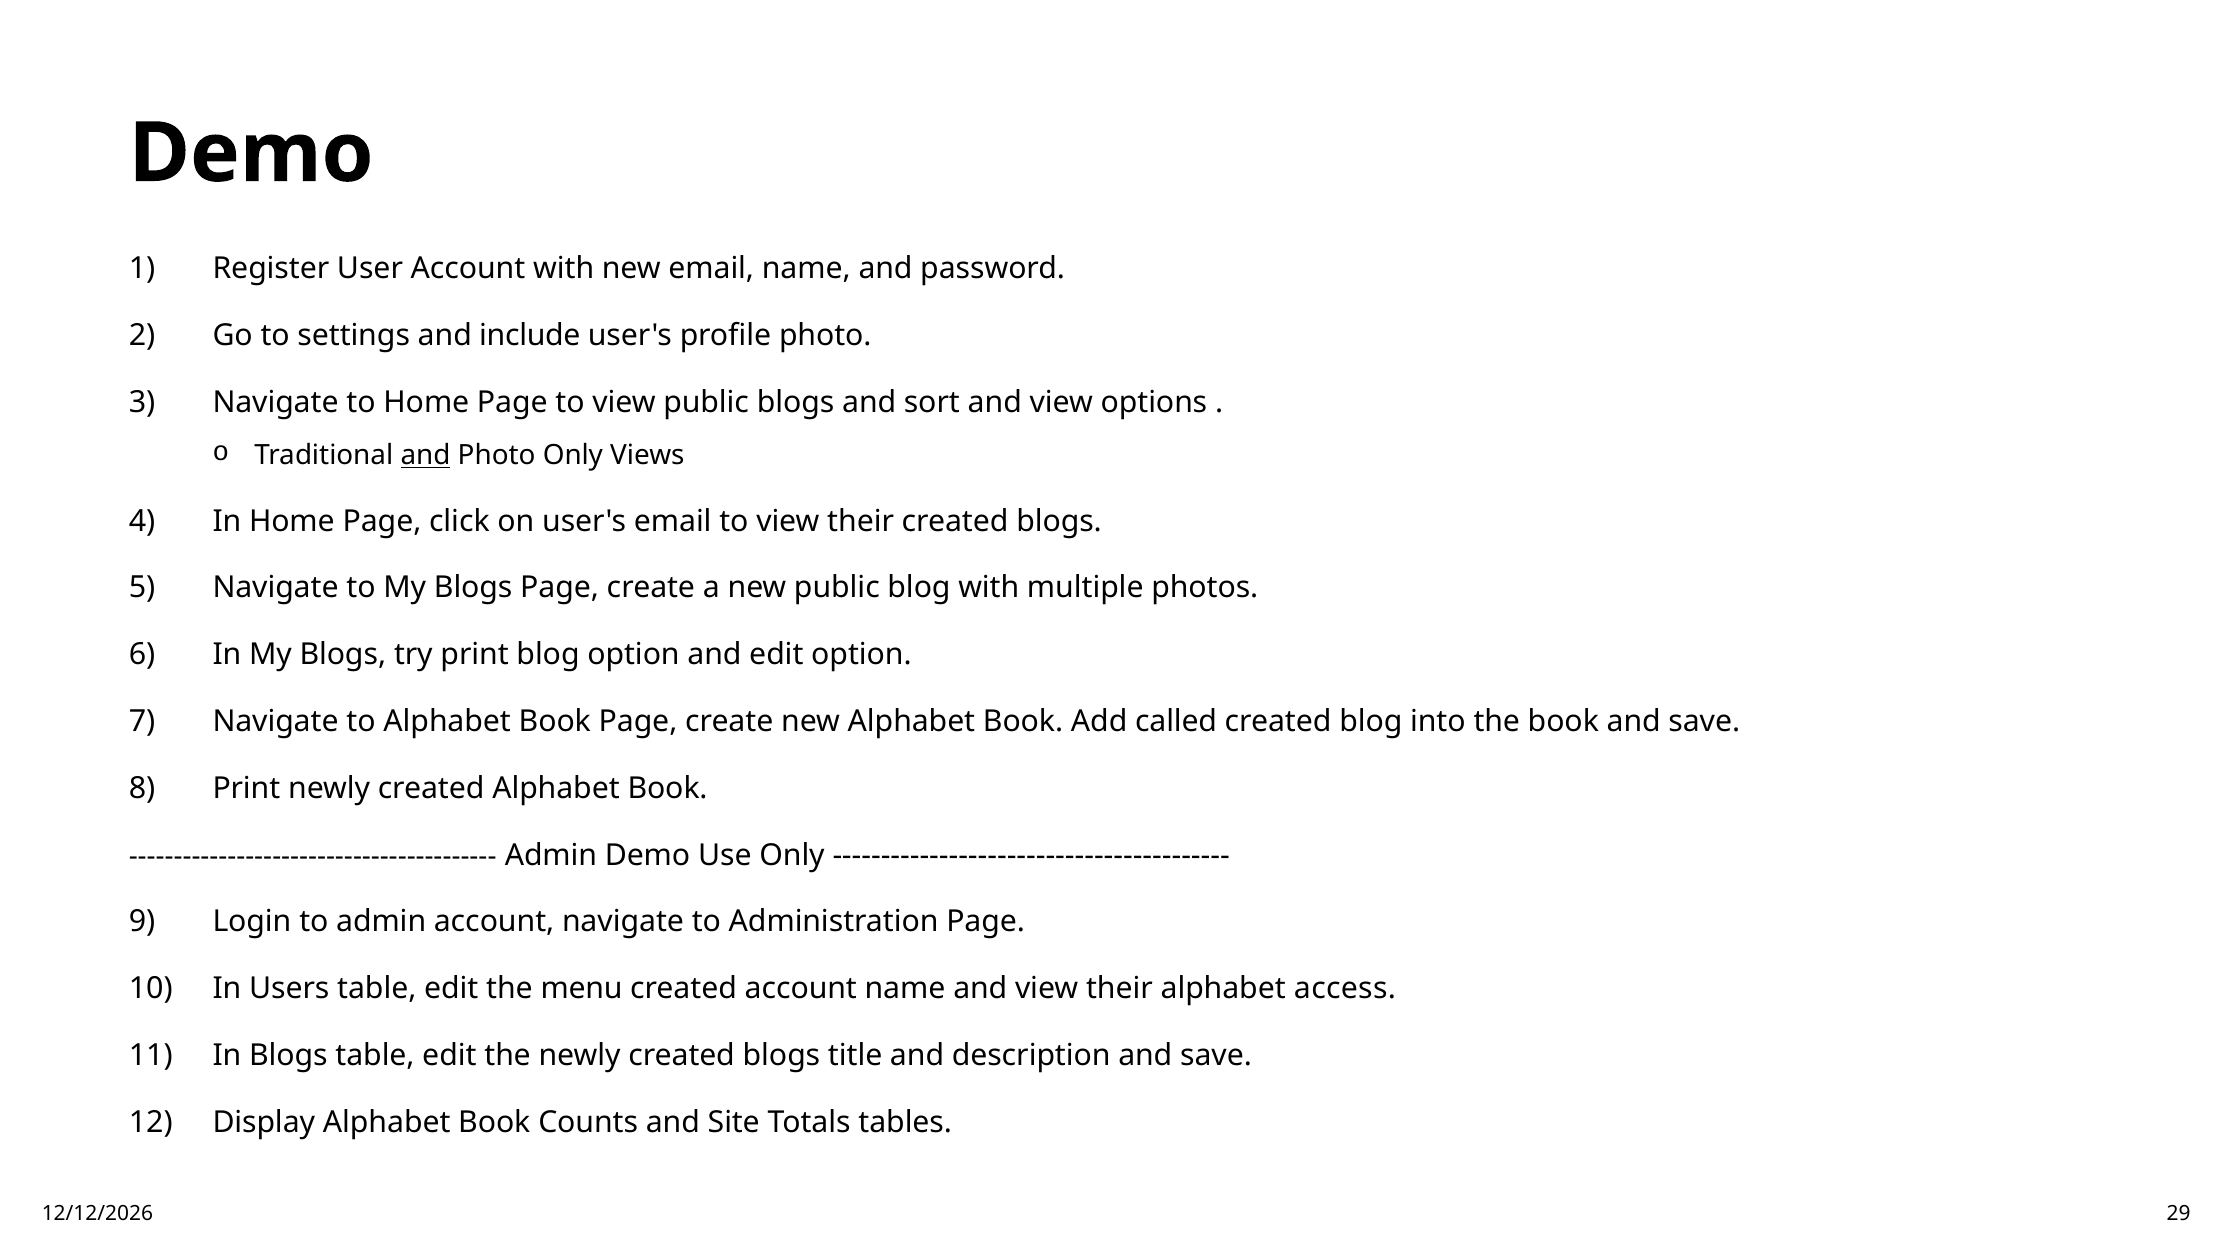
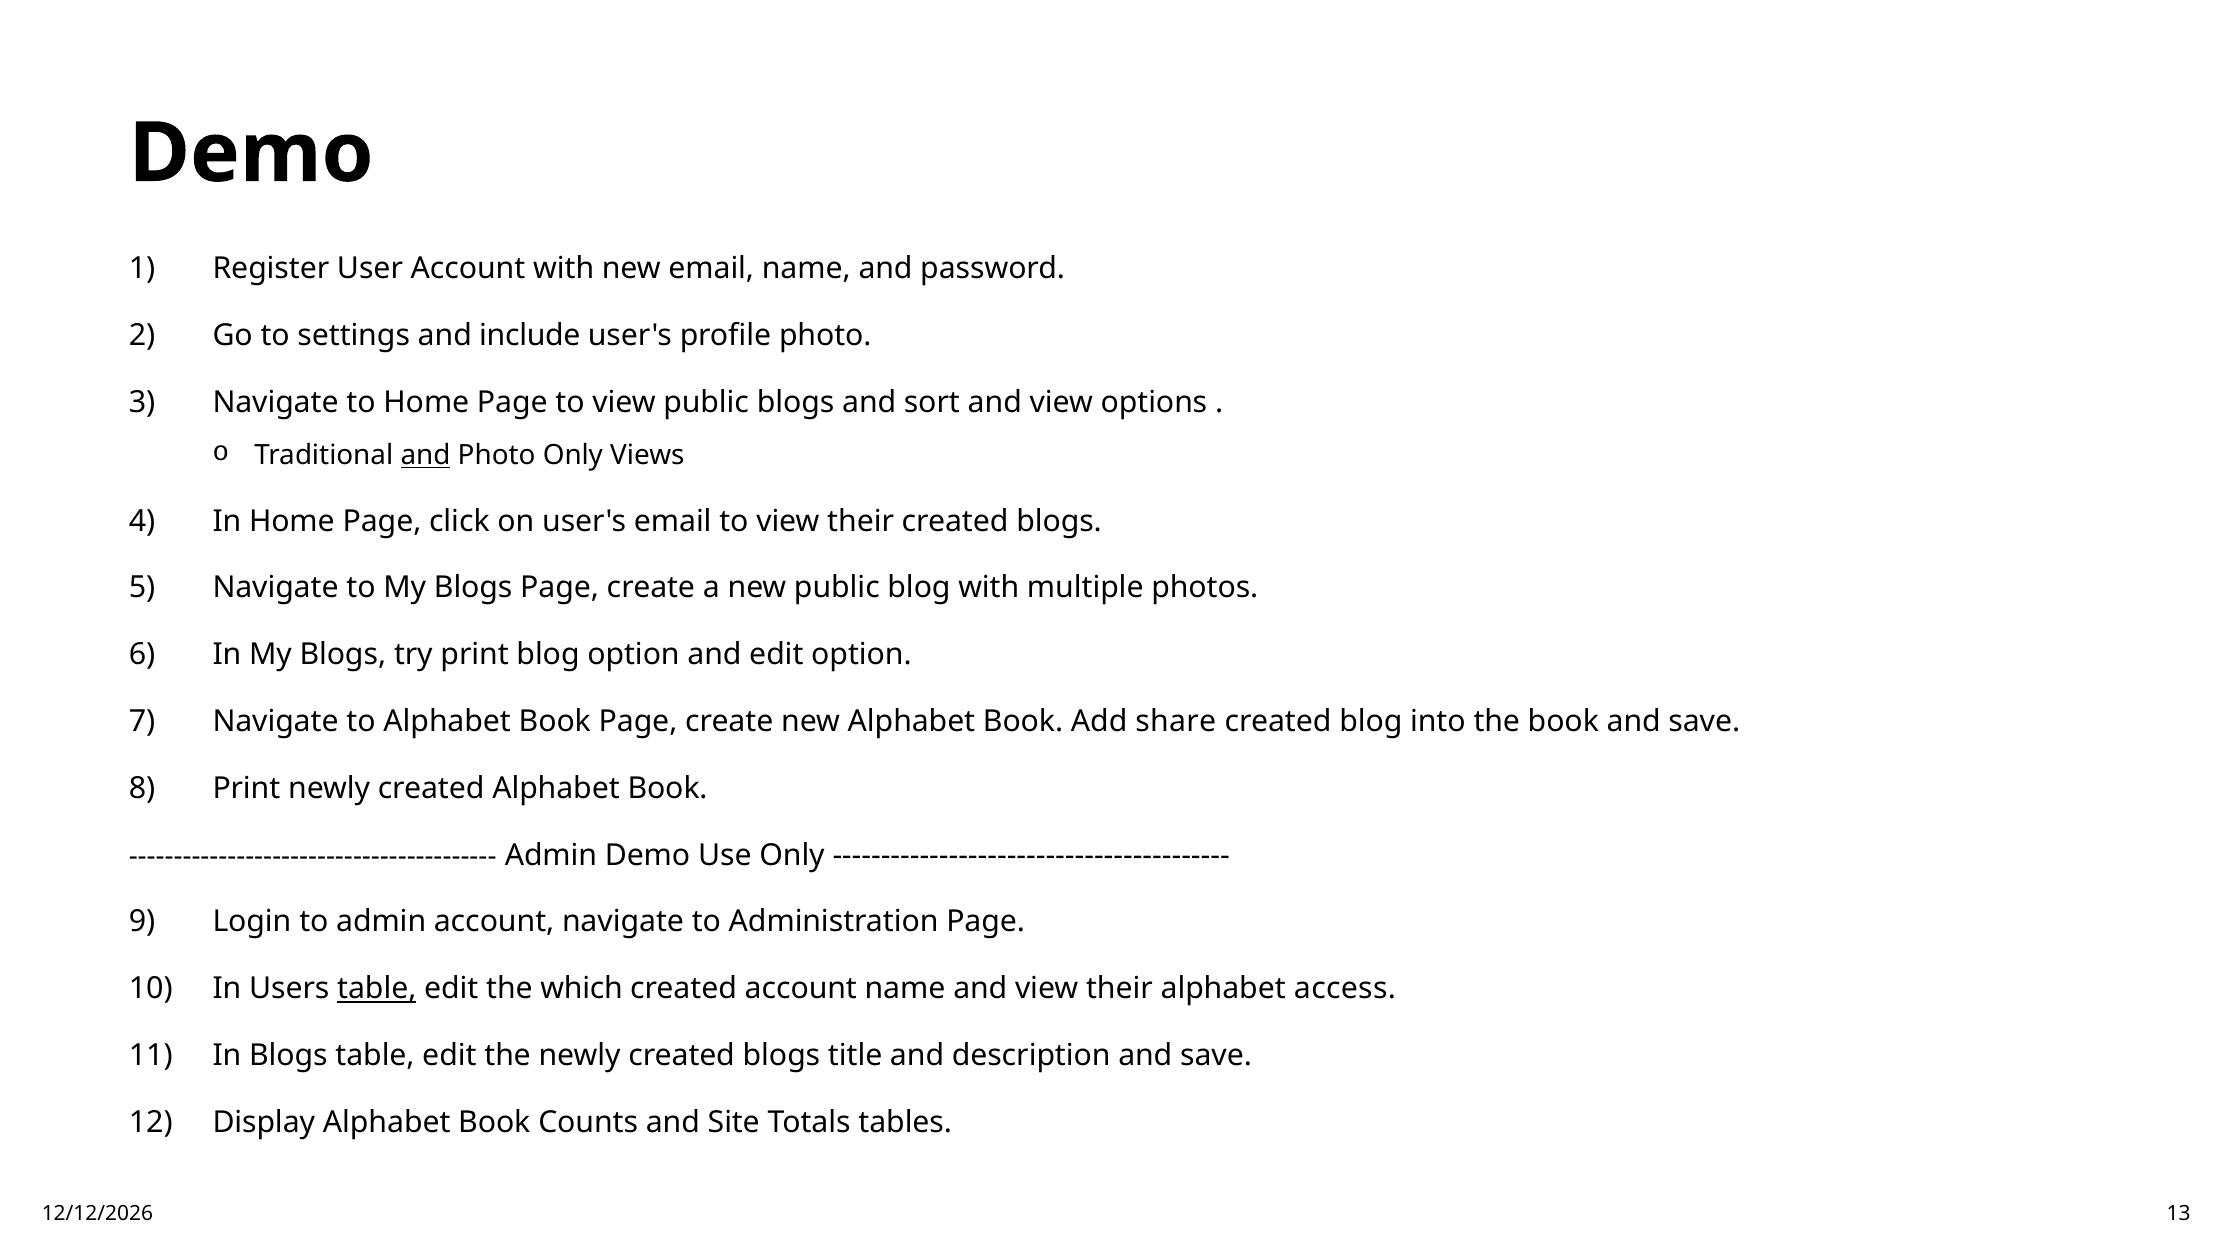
called: called -> share
table at (377, 989) underline: none -> present
menu: menu -> which
29: 29 -> 13
